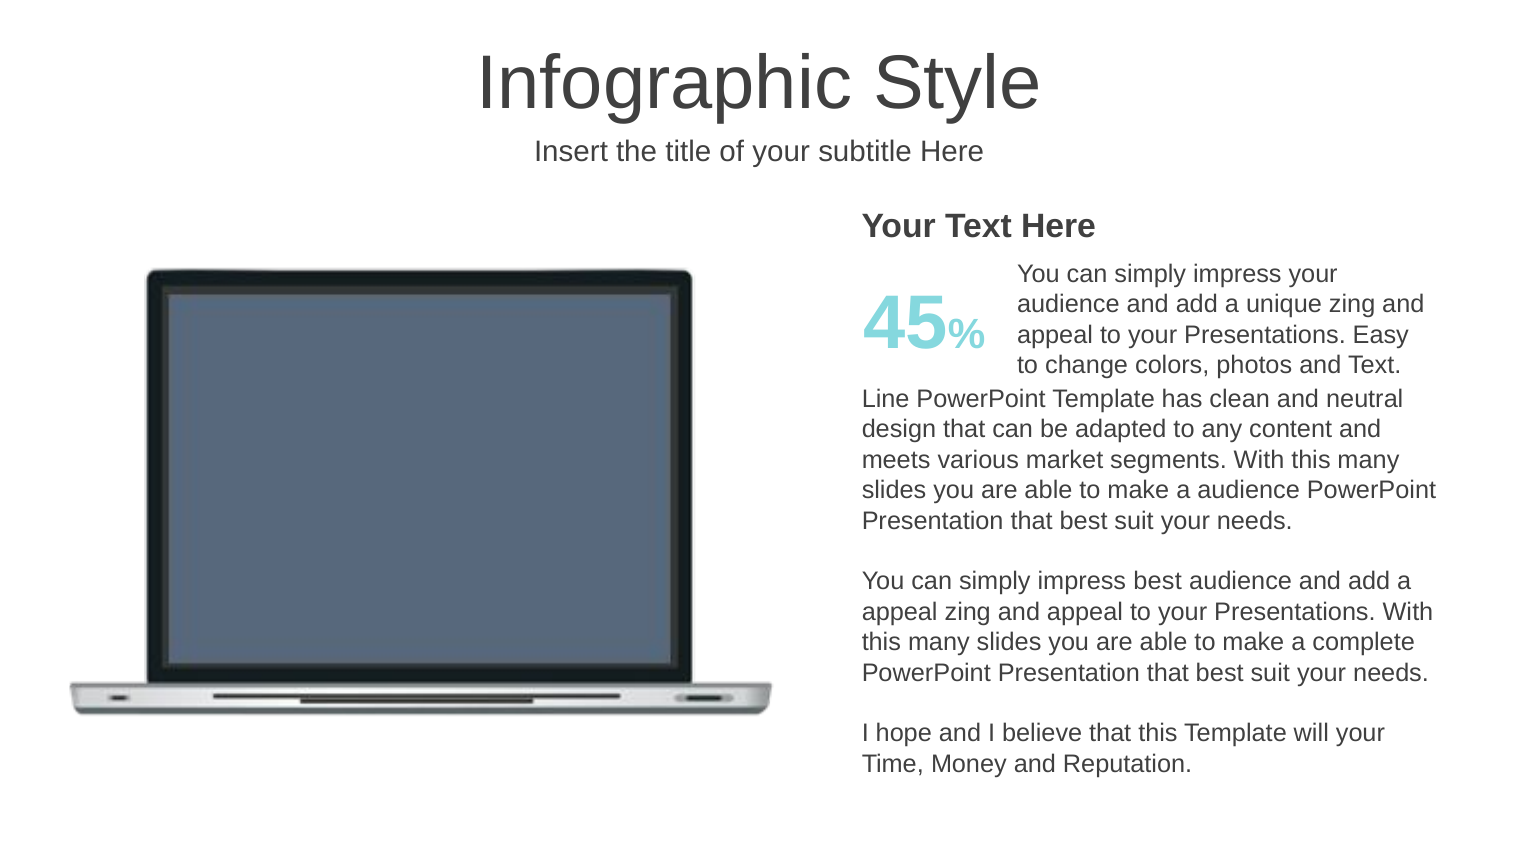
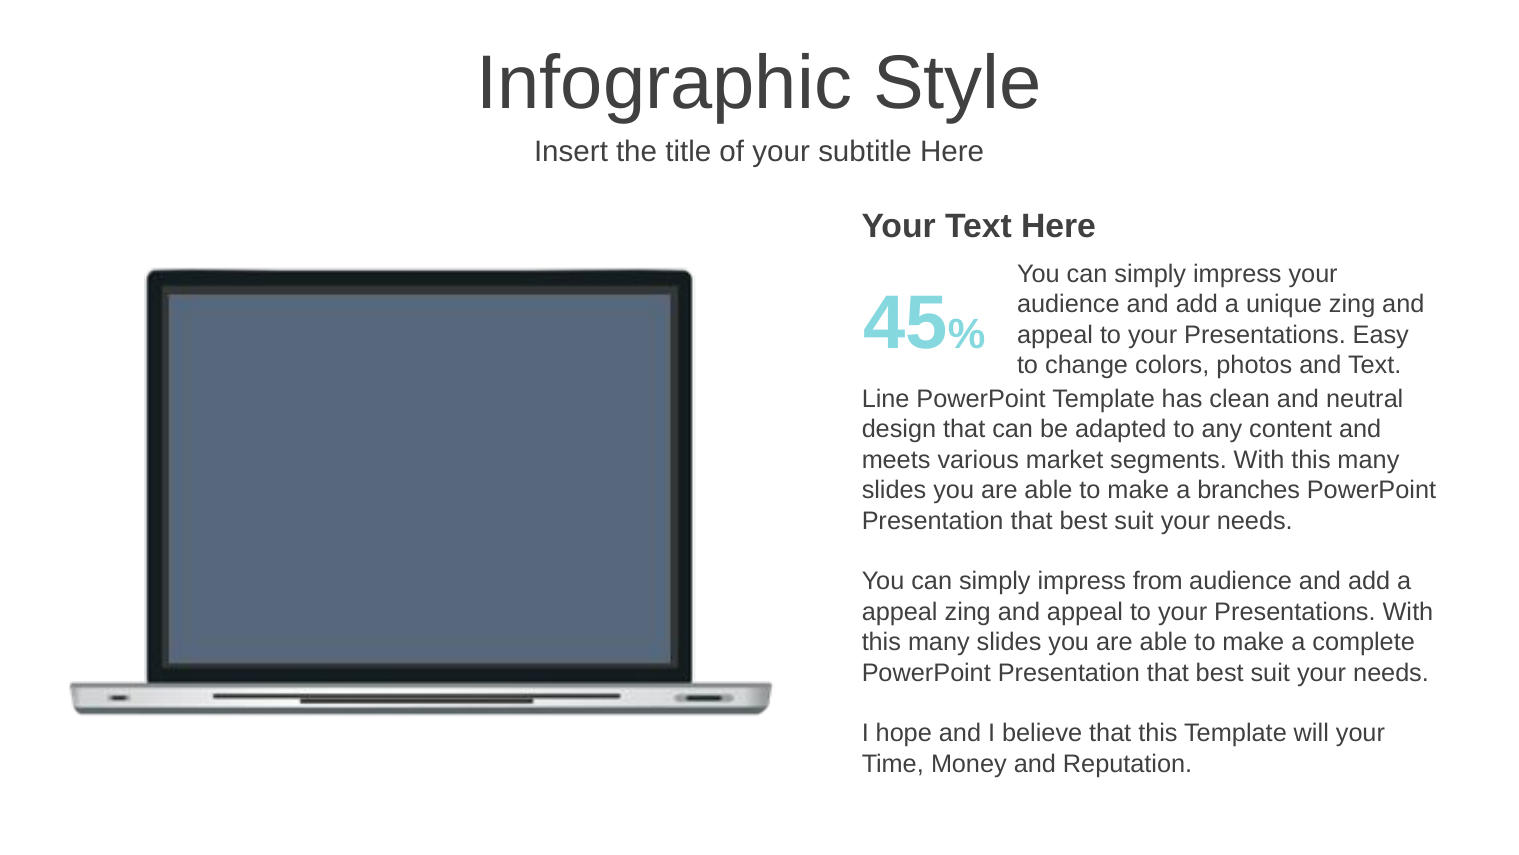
a audience: audience -> branches
impress best: best -> from
